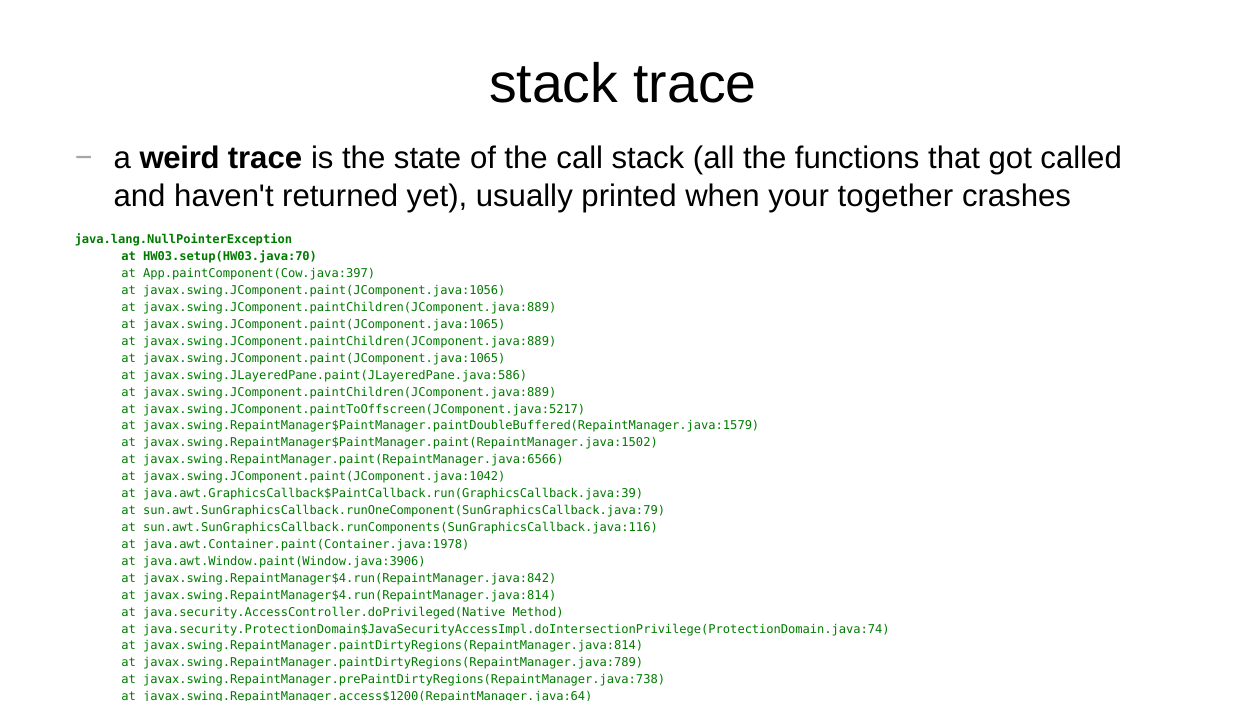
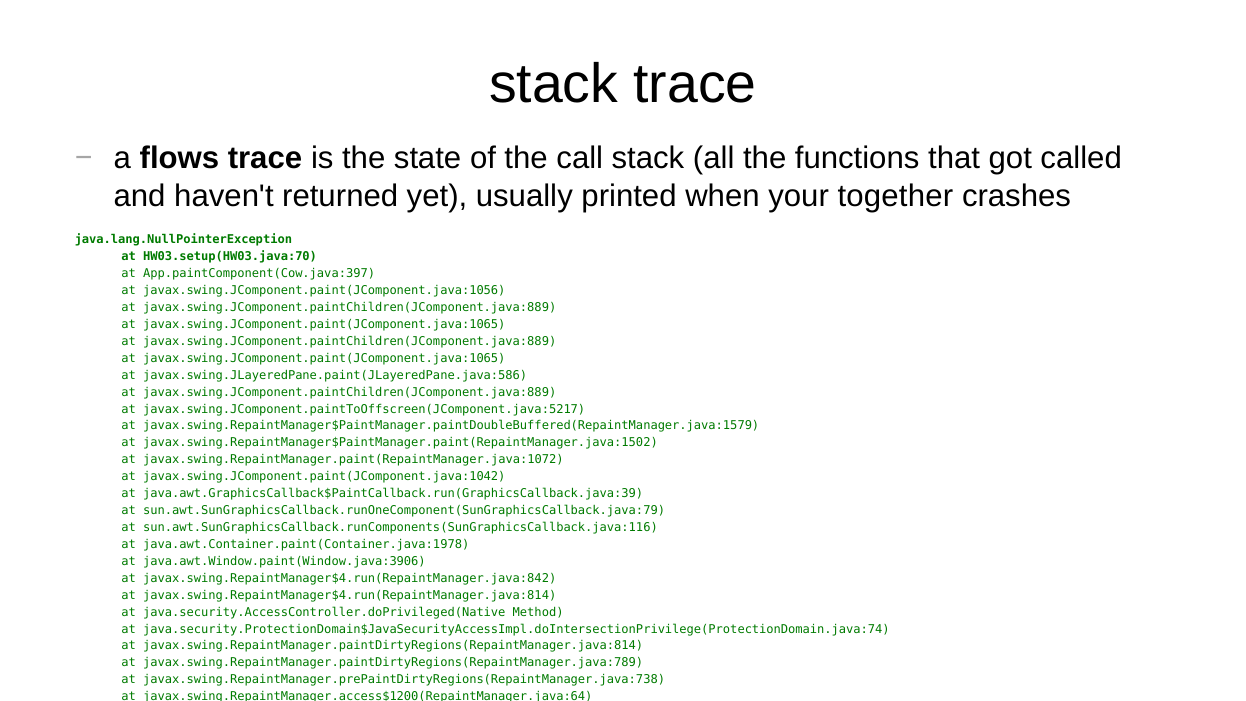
weird: weird -> flows
javax.swing.RepaintManager.paint(RepaintManager.java:6566: javax.swing.RepaintManager.paint(RepaintManager.java:6566 -> javax.swing.RepaintManager.paint(RepaintManager.java:1072
